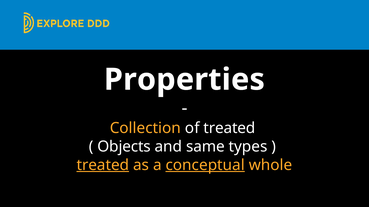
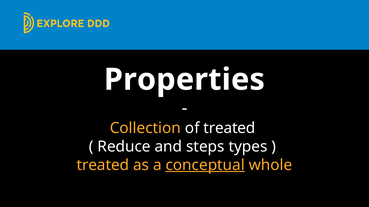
Objects: Objects -> Reduce
same: same -> steps
treated at (103, 165) underline: present -> none
